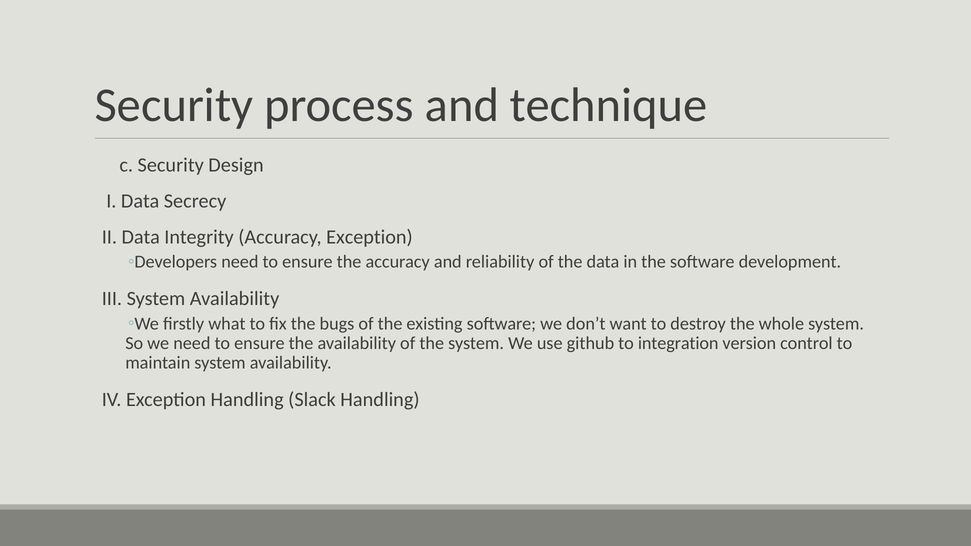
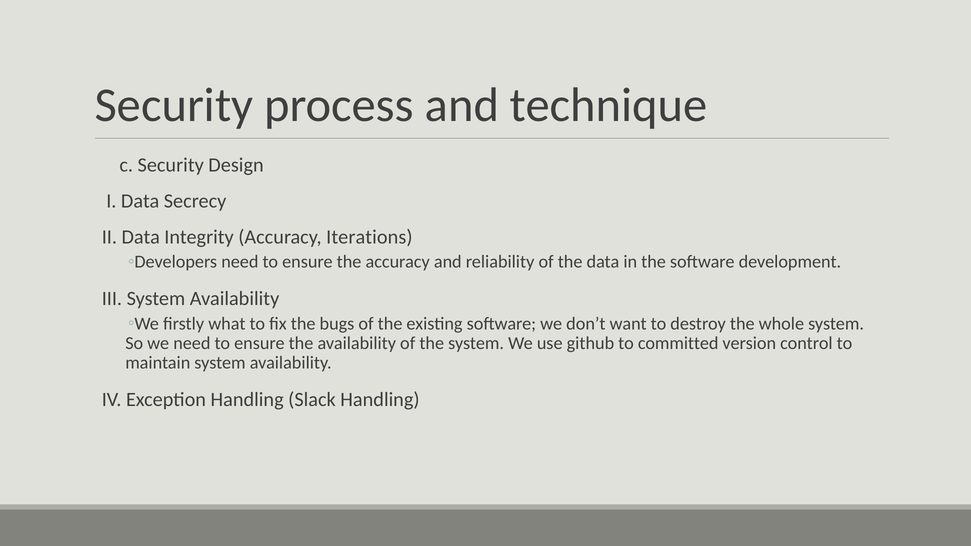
Accuracy Exception: Exception -> Iterations
integration: integration -> committed
